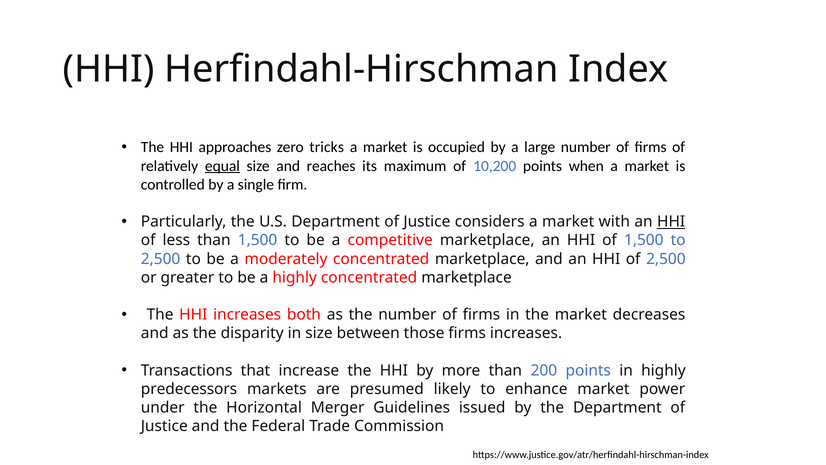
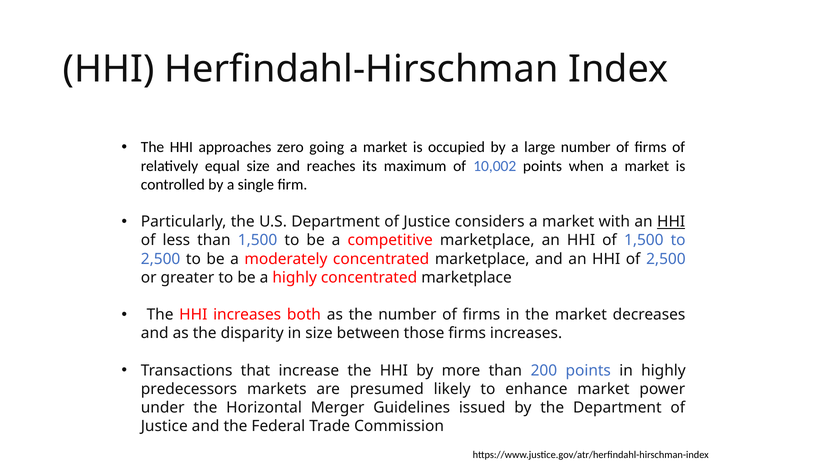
tricks: tricks -> going
equal underline: present -> none
10,200: 10,200 -> 10,002
